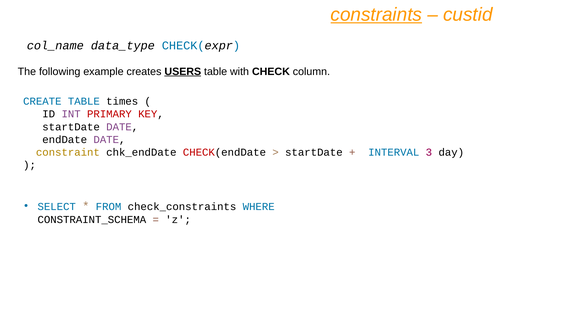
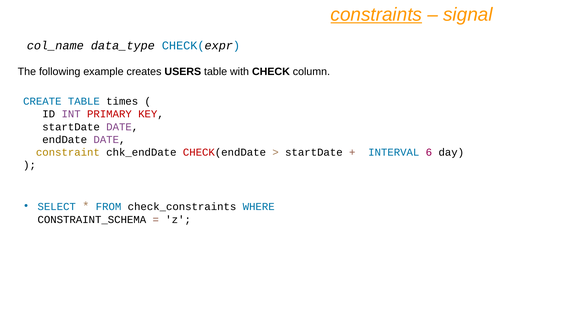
custid: custid -> signal
USERS underline: present -> none
3: 3 -> 6
